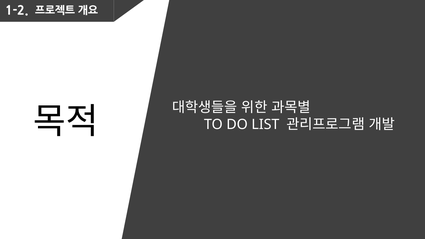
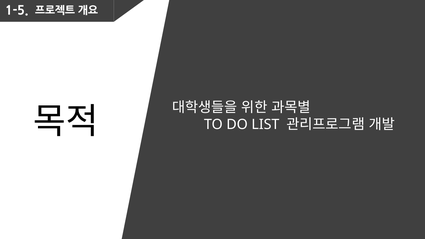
1-2: 1-2 -> 1-5
